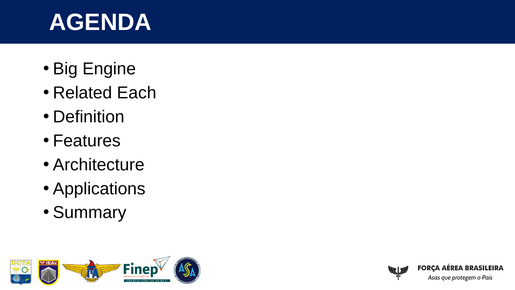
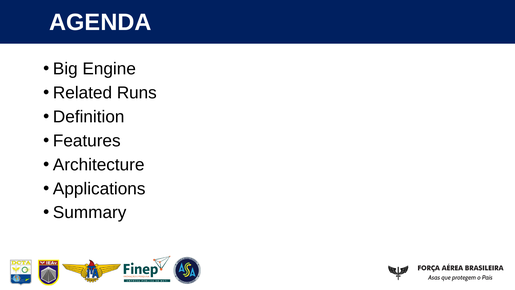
Each: Each -> Runs
